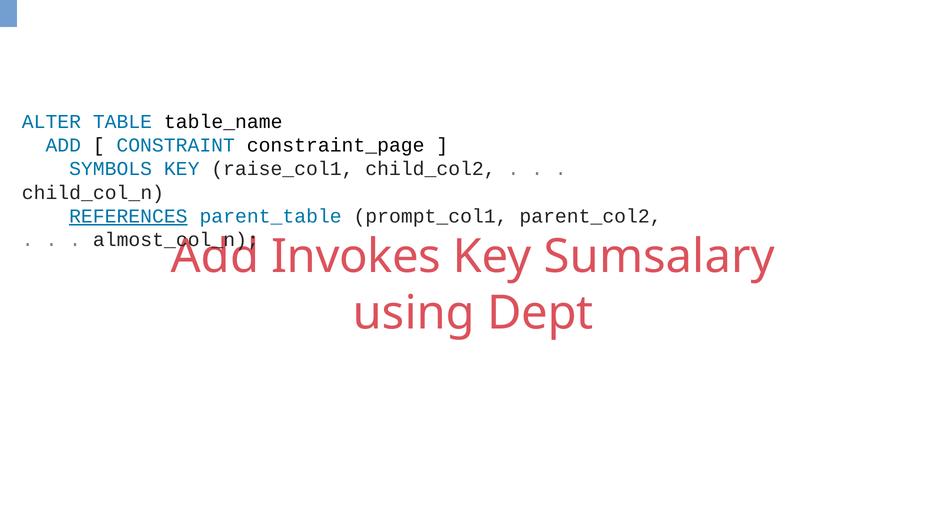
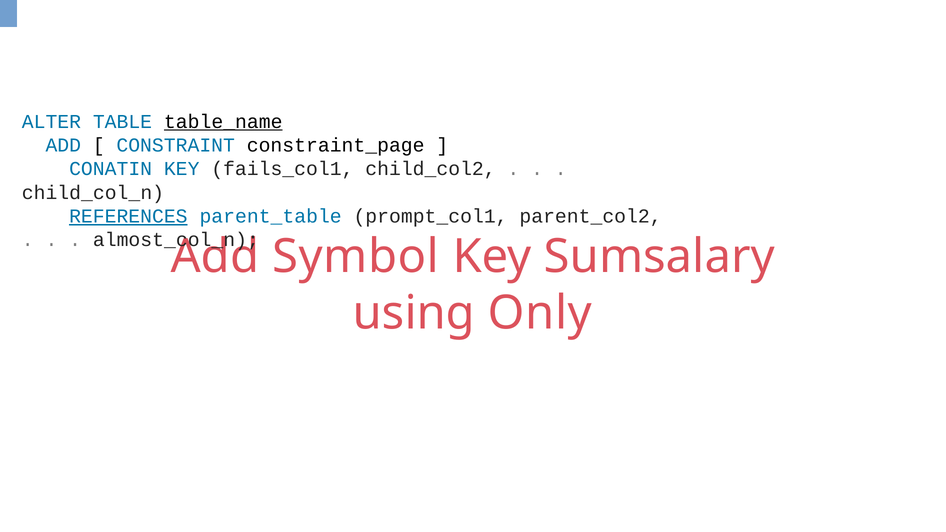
table_name underline: none -> present
SYMBOLS: SYMBOLS -> CONATIN
raise_col1: raise_col1 -> fails_col1
Invokes: Invokes -> Symbol
Dept: Dept -> Only
